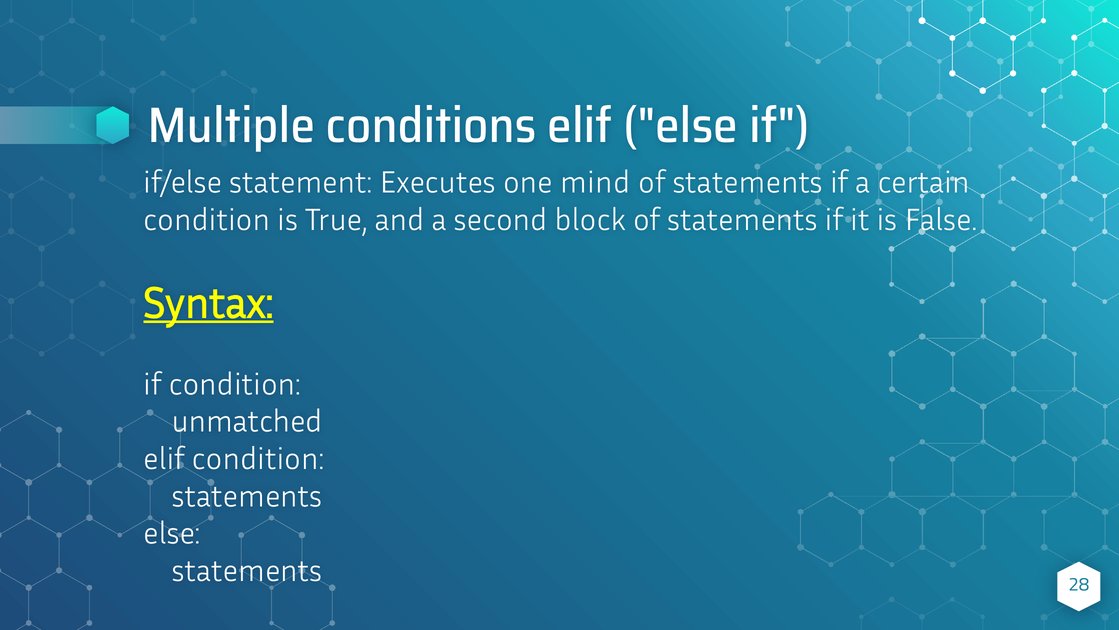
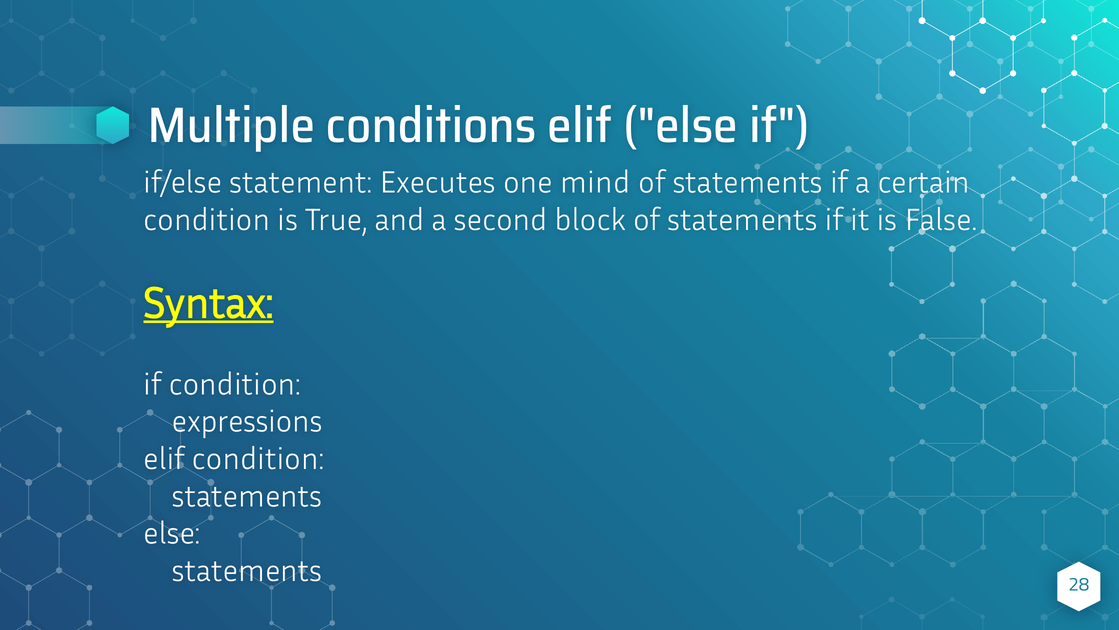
unmatched: unmatched -> expressions
